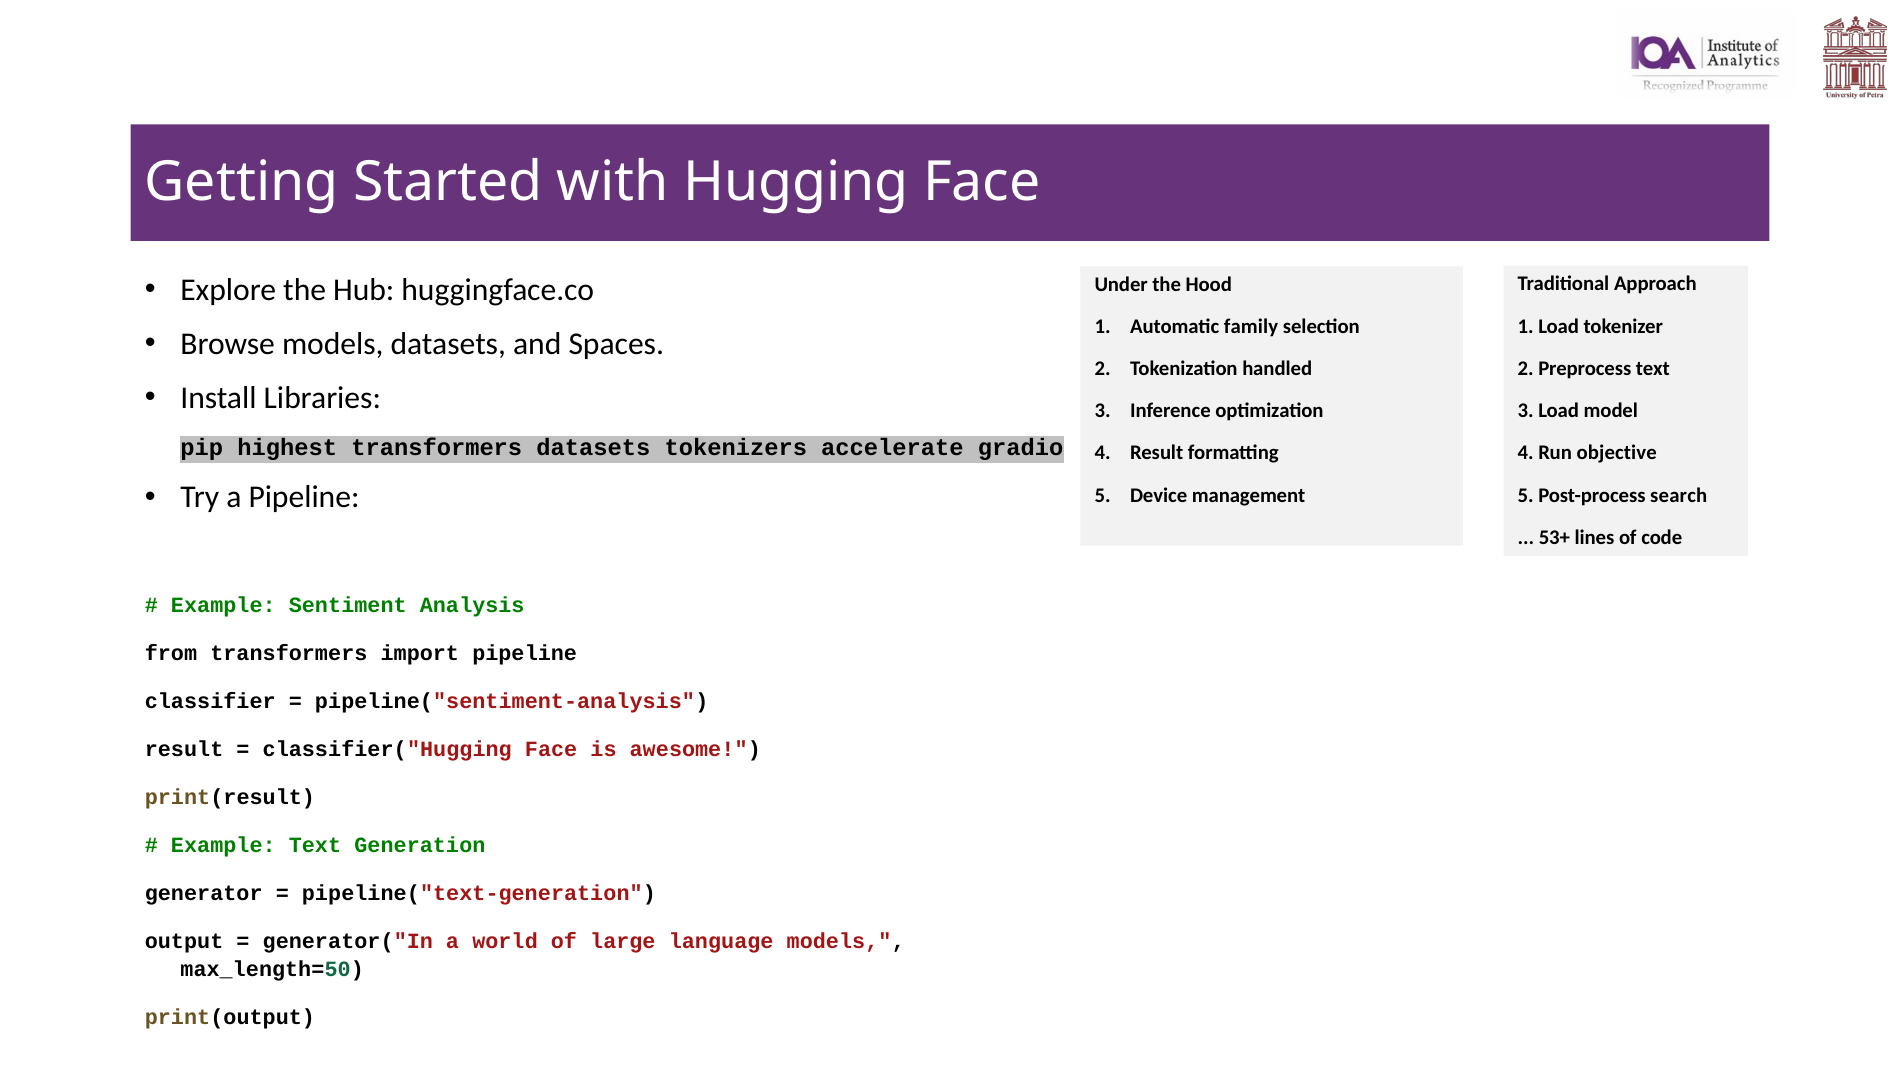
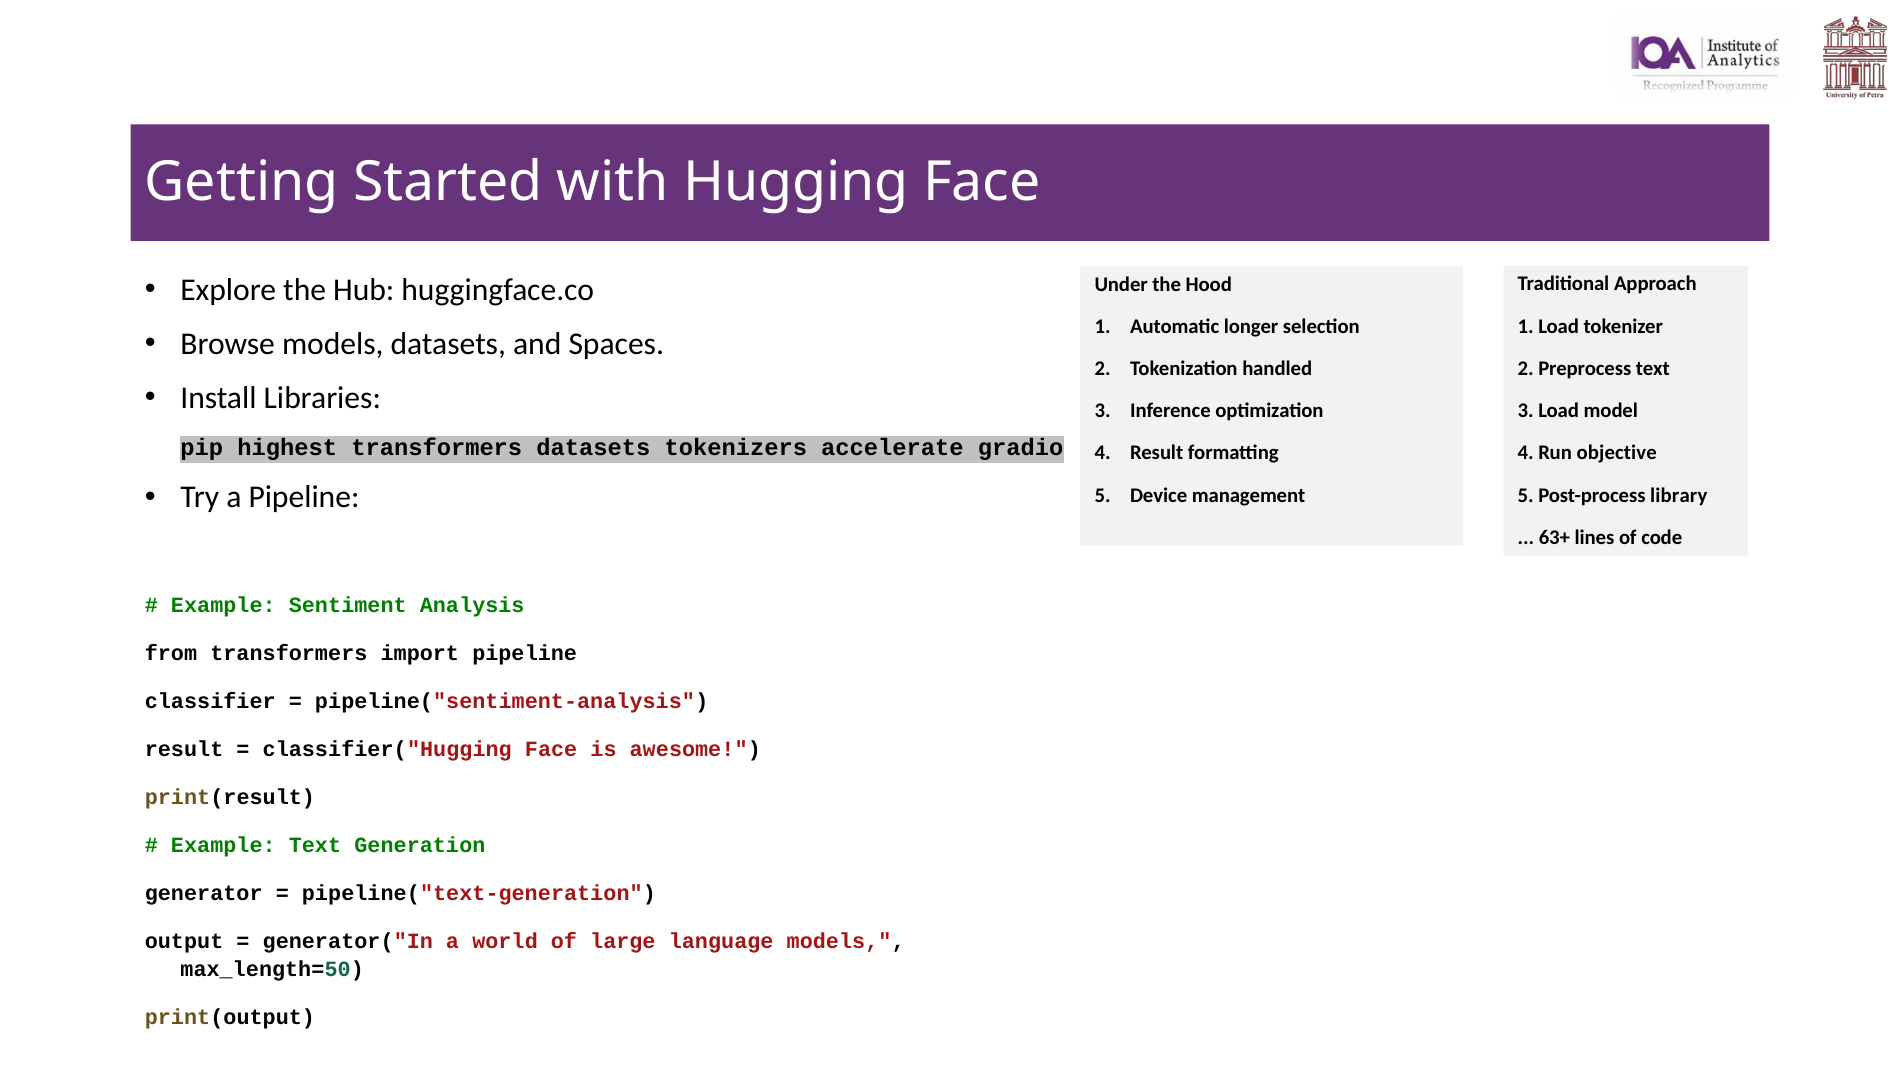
family: family -> longer
search: search -> library
53+: 53+ -> 63+
